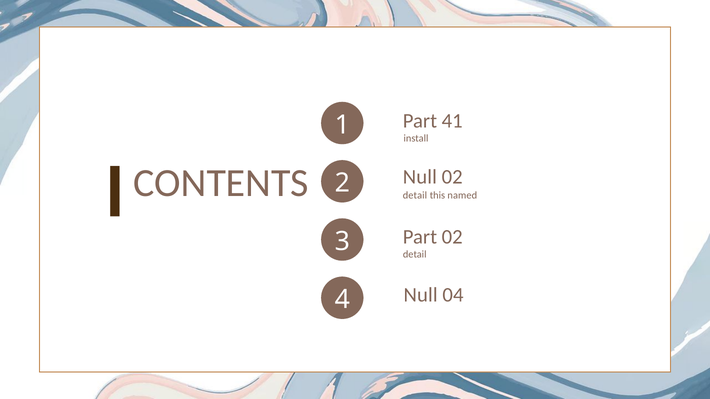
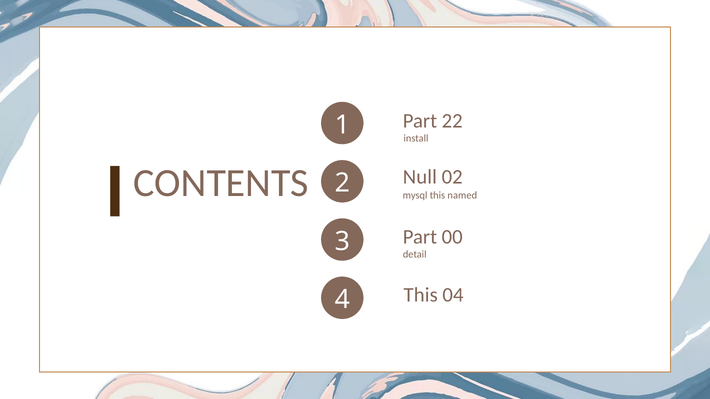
41: 41 -> 22
detail at (415, 195): detail -> mysql
Part 02: 02 -> 00
Null at (421, 295): Null -> This
